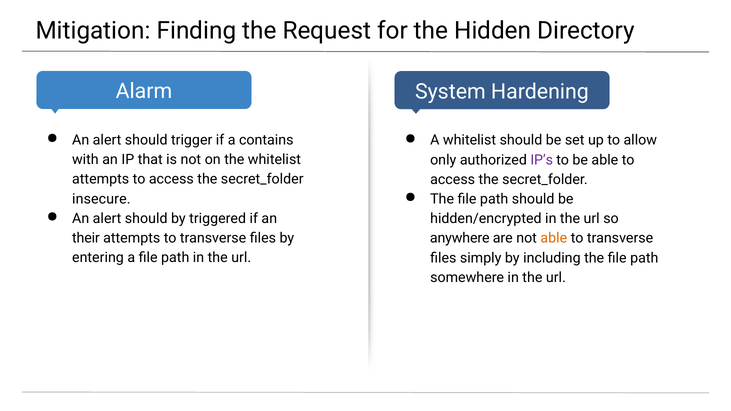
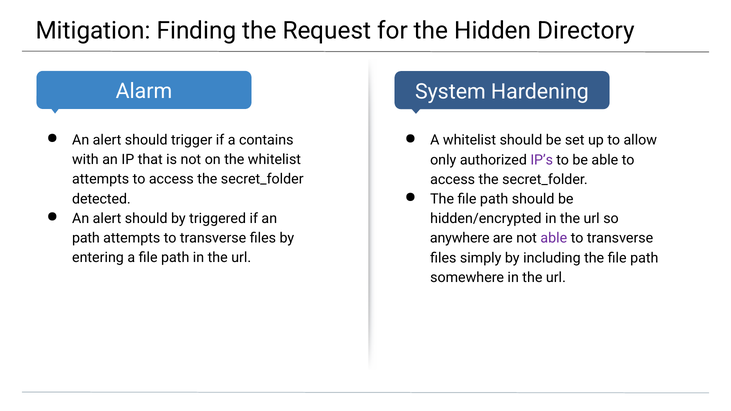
insecure: insecure -> detected
their at (86, 238): their -> path
able at (554, 238) colour: orange -> purple
